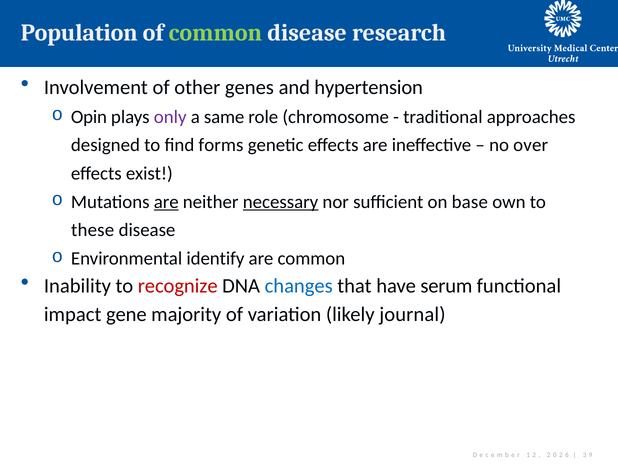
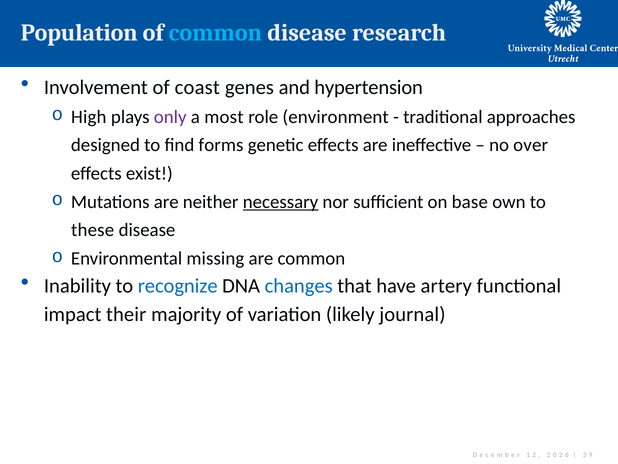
common at (215, 33) colour: light green -> light blue
other: other -> coast
Opin: Opin -> High
same: same -> most
chromosome: chromosome -> environment
are at (166, 202) underline: present -> none
identify: identify -> missing
recognize colour: red -> blue
serum: serum -> artery
gene: gene -> their
